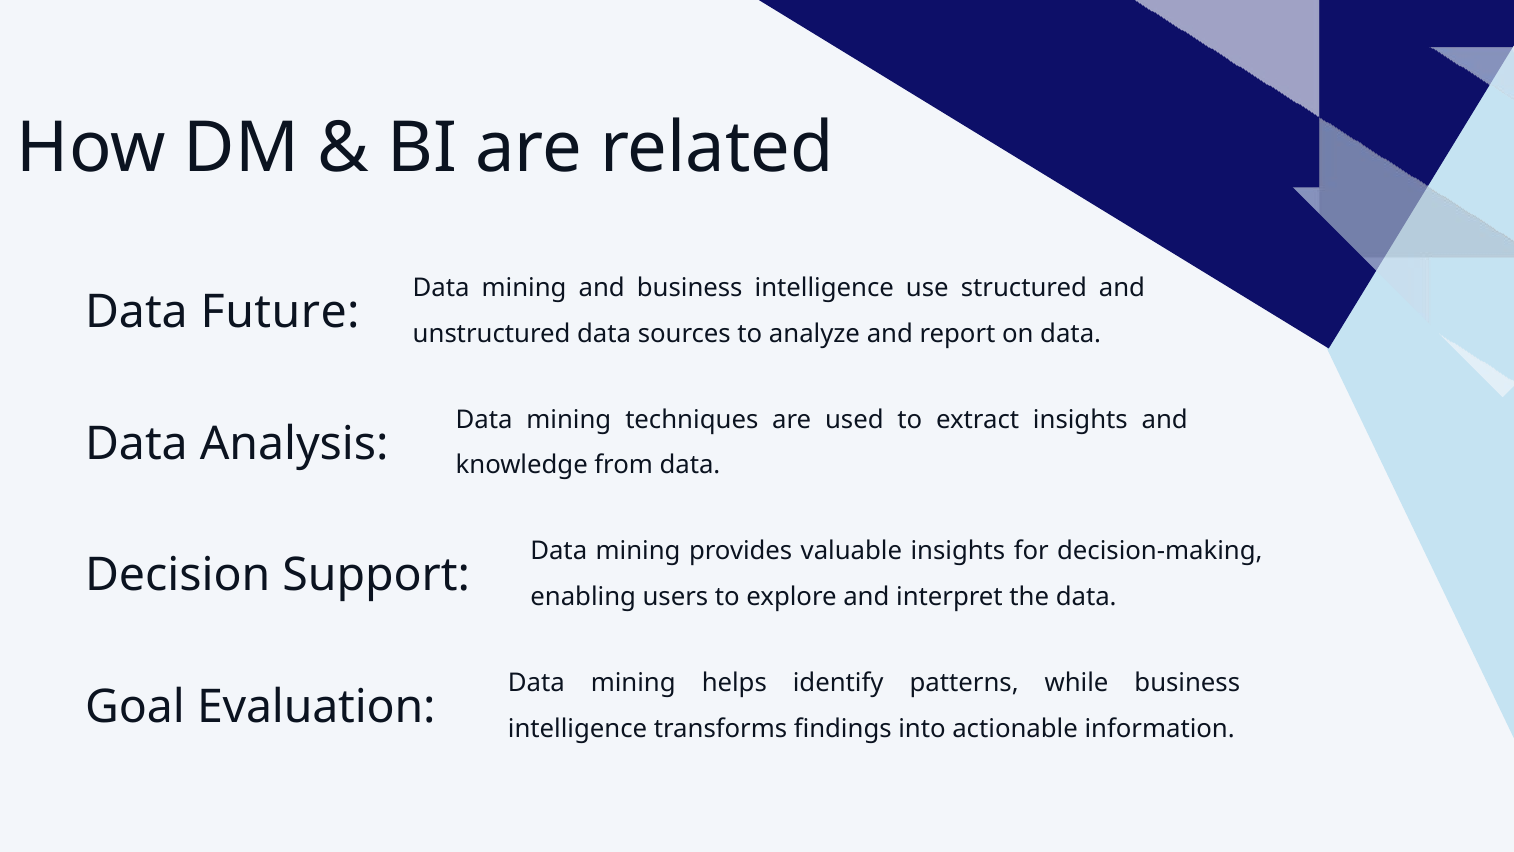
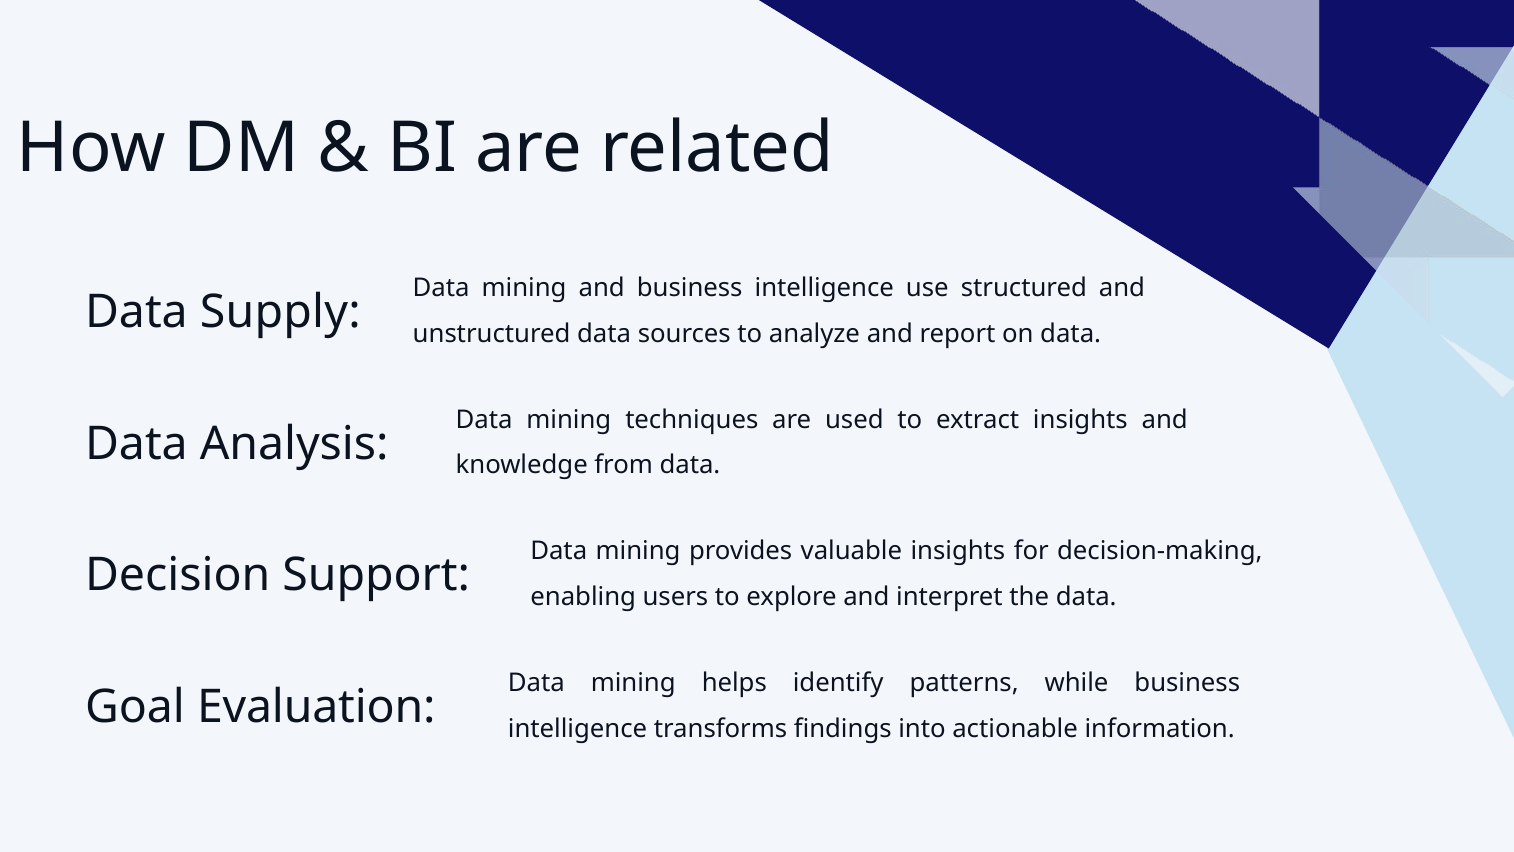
Future: Future -> Supply
